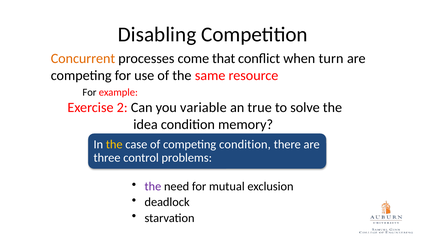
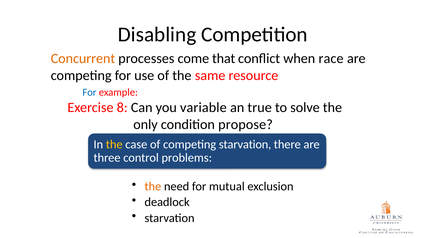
turn: turn -> race
For at (89, 92) colour: black -> blue
2: 2 -> 8
idea: idea -> only
condition memory: memory -> propose
competing condition: condition -> starvation
the at (153, 186) colour: purple -> orange
